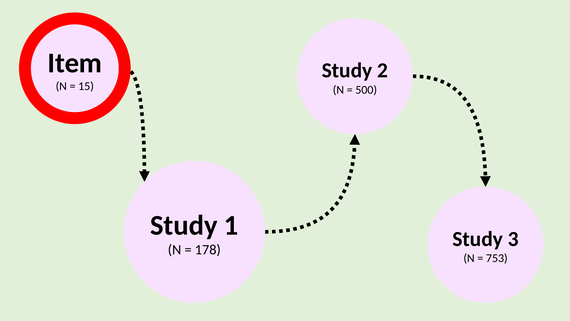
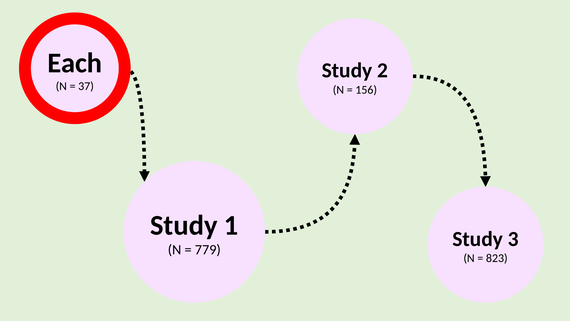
Item: Item -> Each
15: 15 -> 37
500: 500 -> 156
178: 178 -> 779
753: 753 -> 823
